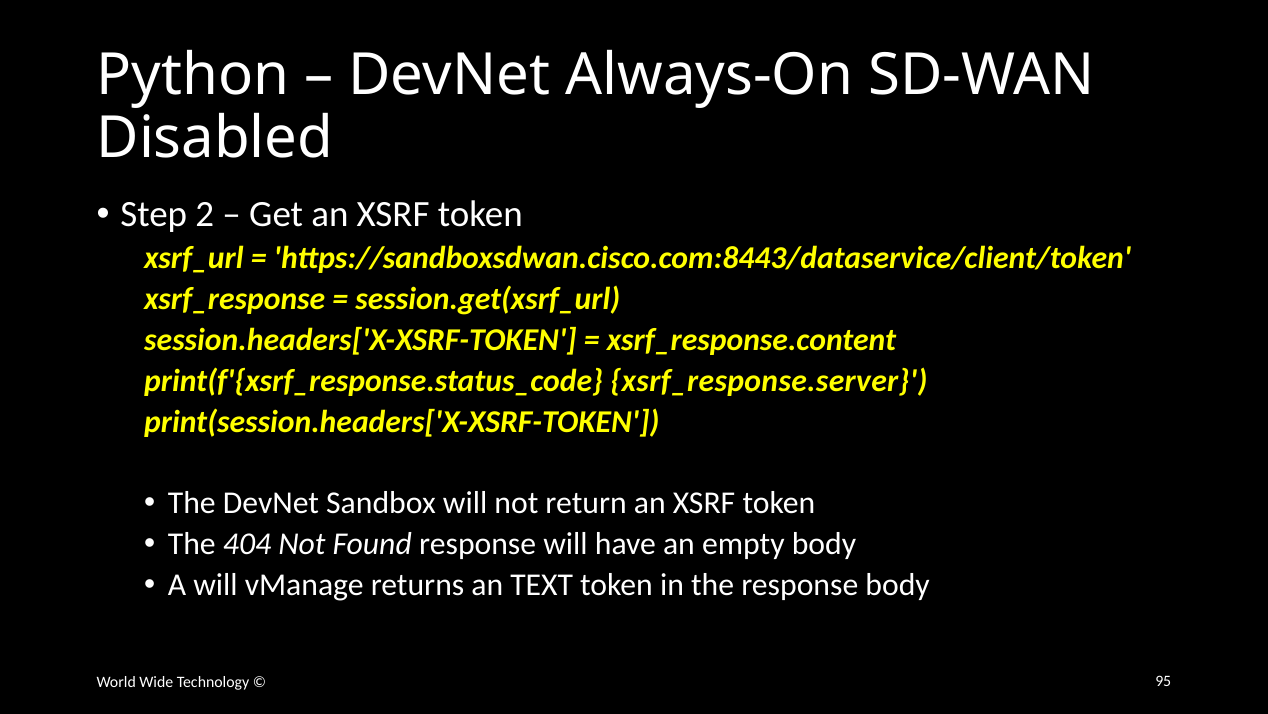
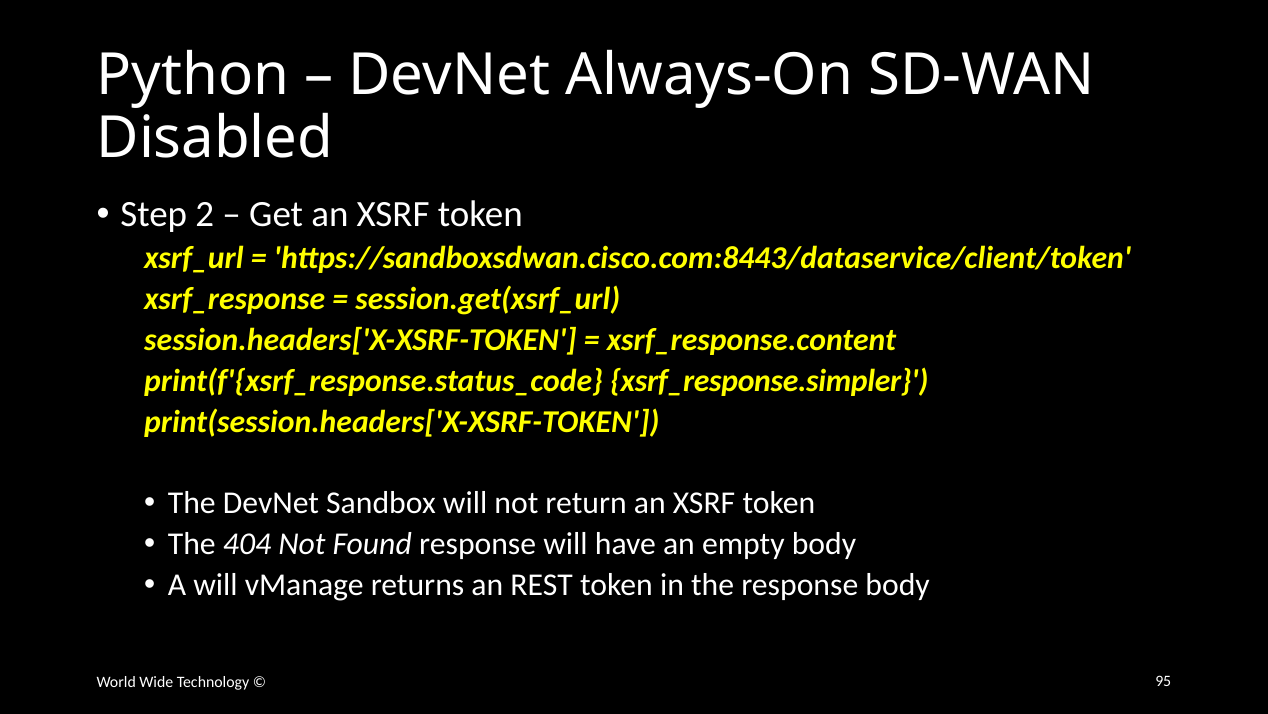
xsrf_response.server: xsrf_response.server -> xsrf_response.simpler
TEXT: TEXT -> REST
